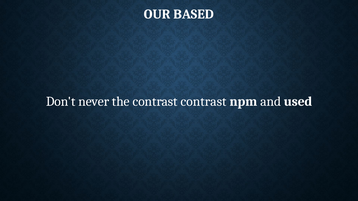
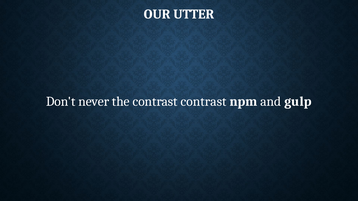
BASED: BASED -> UTTER
used: used -> gulp
